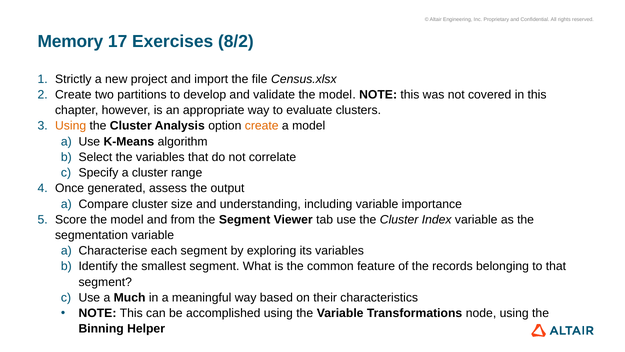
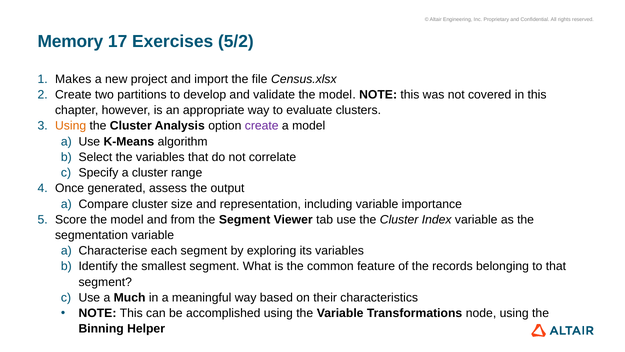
8/2: 8/2 -> 5/2
Strictly: Strictly -> Makes
create at (262, 126) colour: orange -> purple
understanding: understanding -> representation
